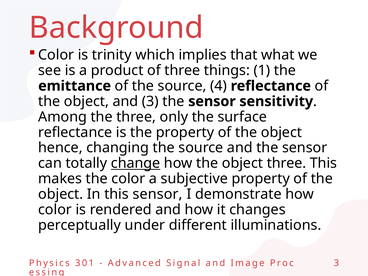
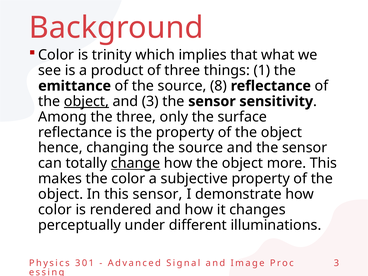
4: 4 -> 8
object at (86, 101) underline: none -> present
object three: three -> more
